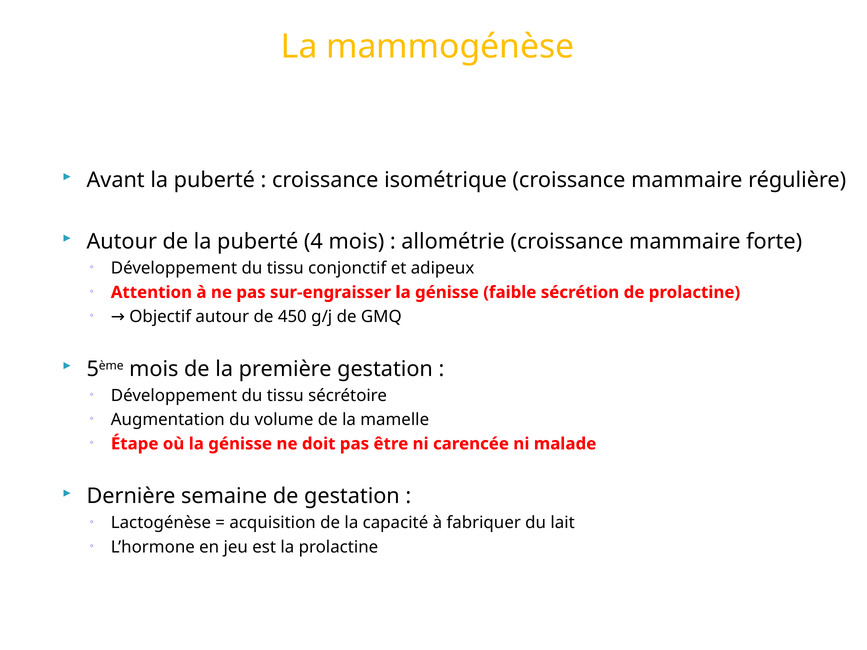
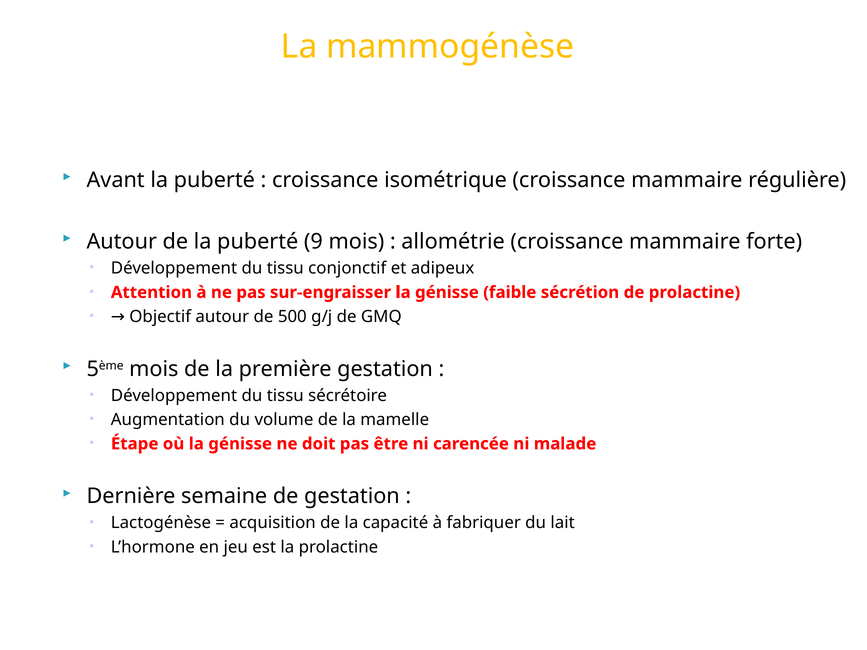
4: 4 -> 9
450: 450 -> 500
